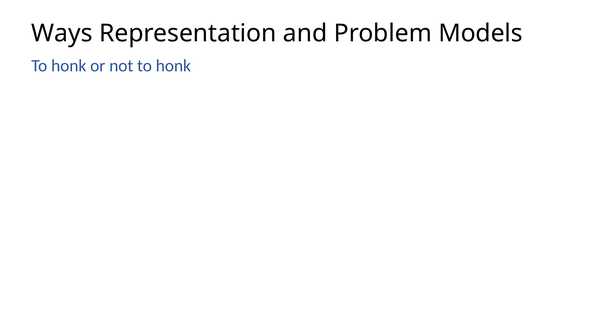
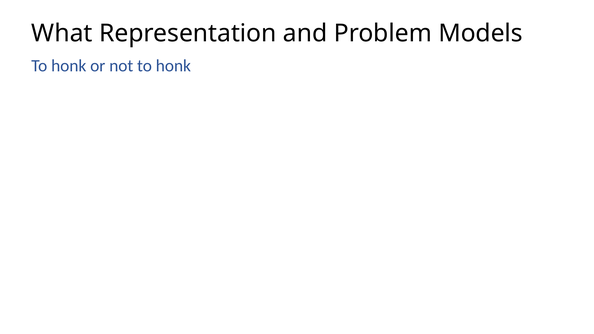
Ways: Ways -> What
